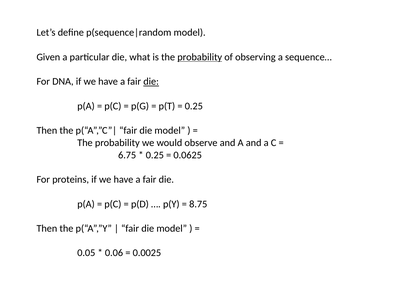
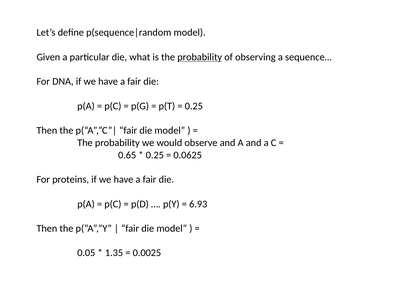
die at (151, 82) underline: present -> none
6.75: 6.75 -> 0.65
8.75: 8.75 -> 6.93
0.06: 0.06 -> 1.35
